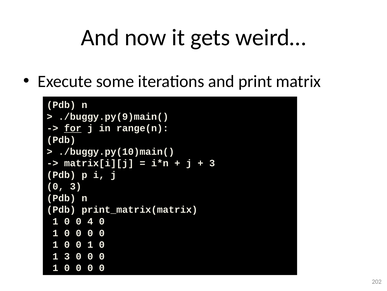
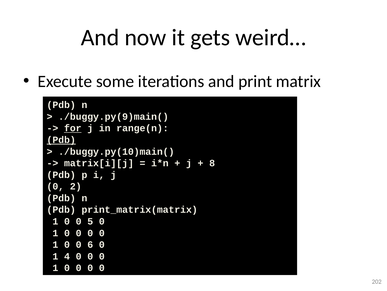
Pdb at (61, 140) underline: none -> present
3 at (212, 163): 3 -> 8
0 3: 3 -> 2
4: 4 -> 5
1 0 0 1: 1 -> 6
1 3: 3 -> 4
